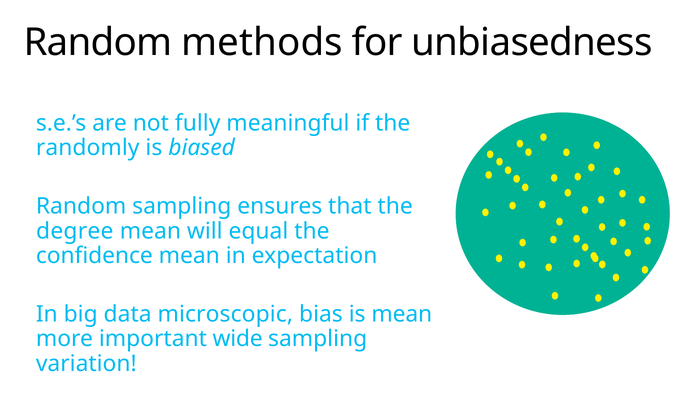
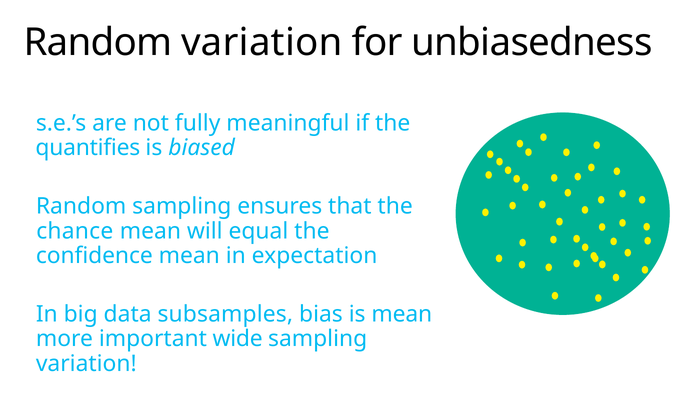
Random methods: methods -> variation
randomly: randomly -> quantifies
degree: degree -> chance
microscopic: microscopic -> subsamples
